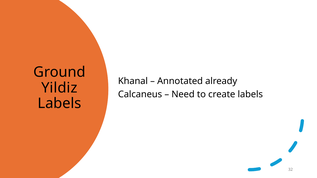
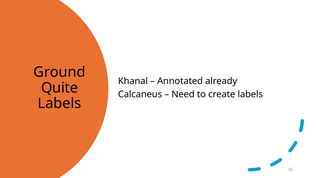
Yildiz: Yildiz -> Quite
